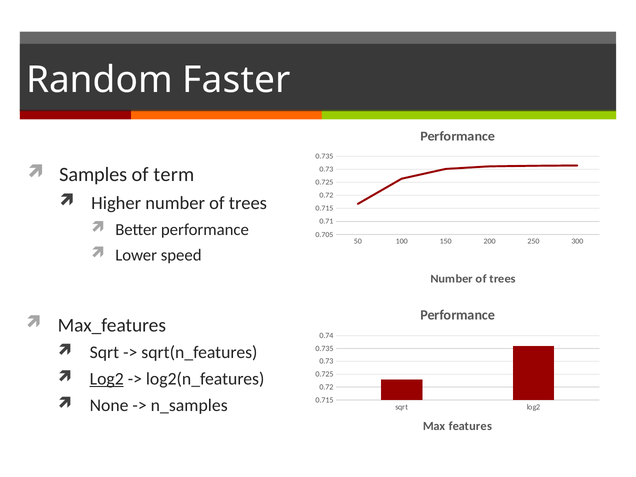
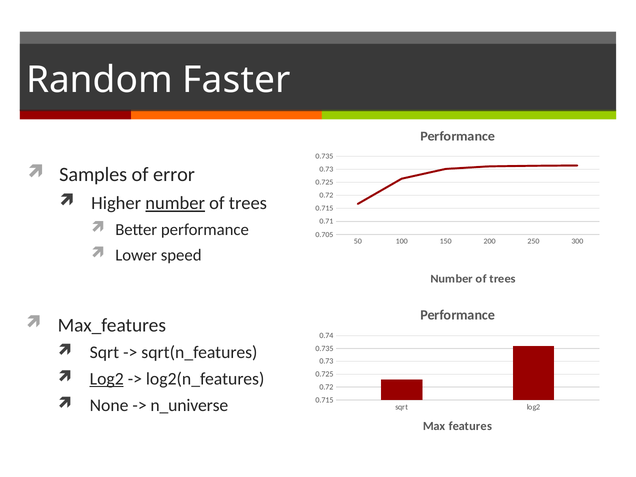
term: term -> error
number at (175, 203) underline: none -> present
n_samples: n_samples -> n_universe
